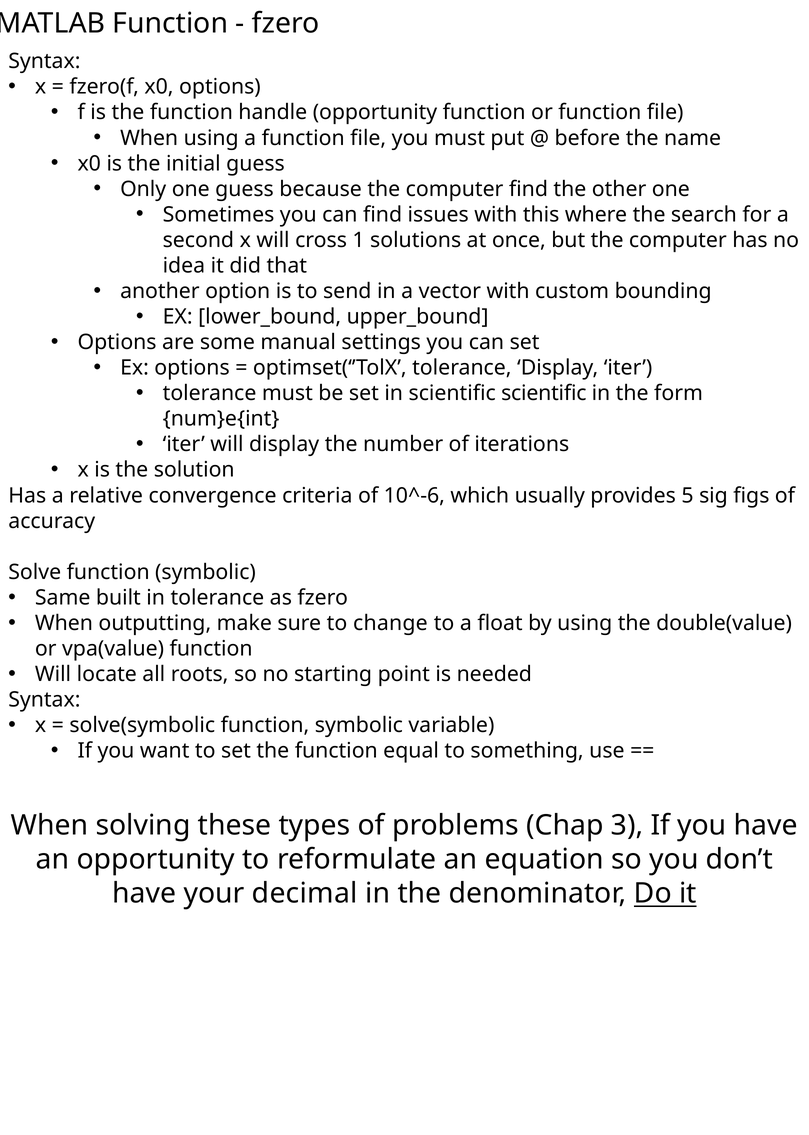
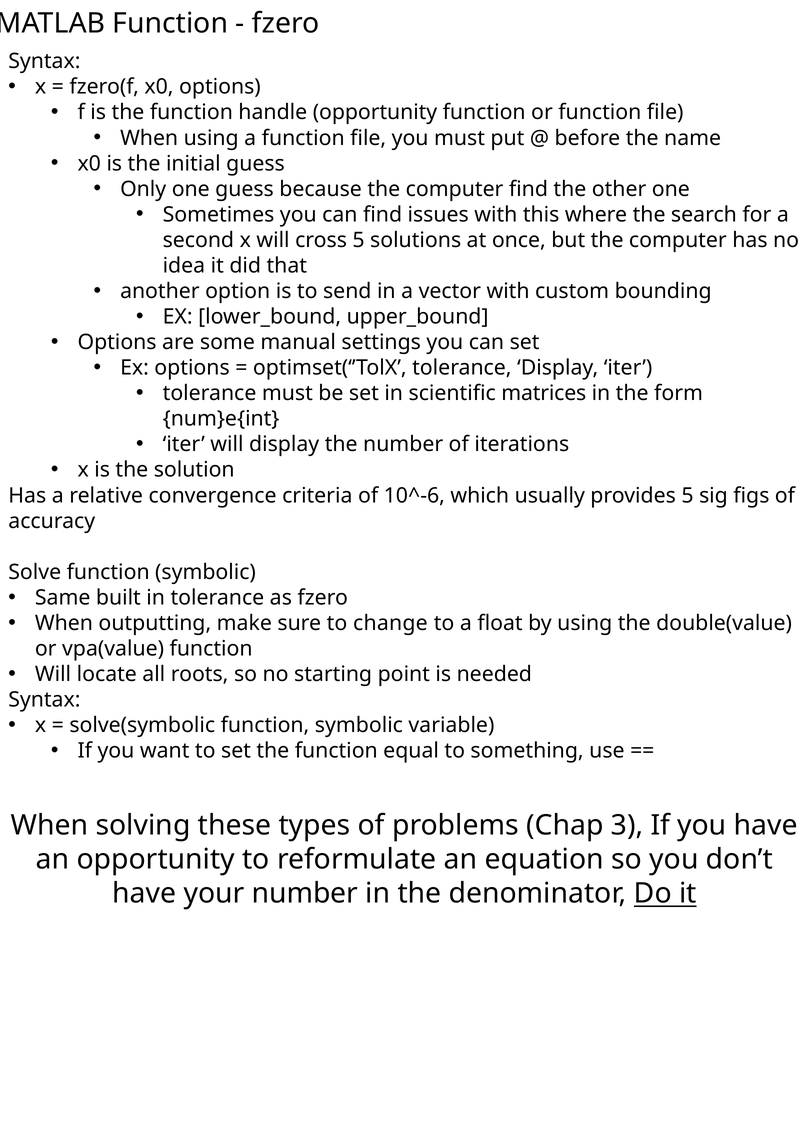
cross 1: 1 -> 5
scientific scientific: scientific -> matrices
your decimal: decimal -> number
